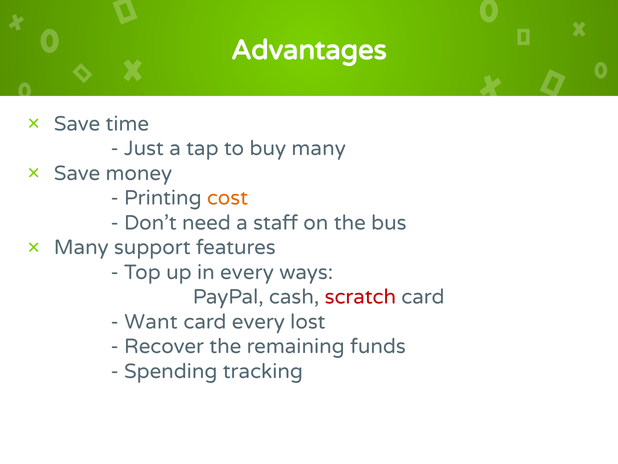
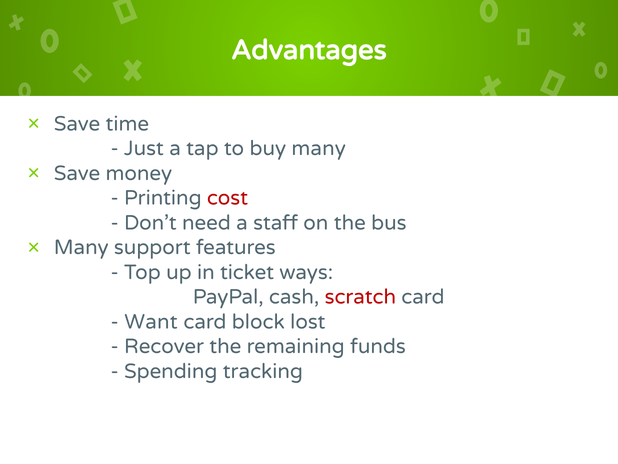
cost colour: orange -> red
in every: every -> ticket
card every: every -> block
